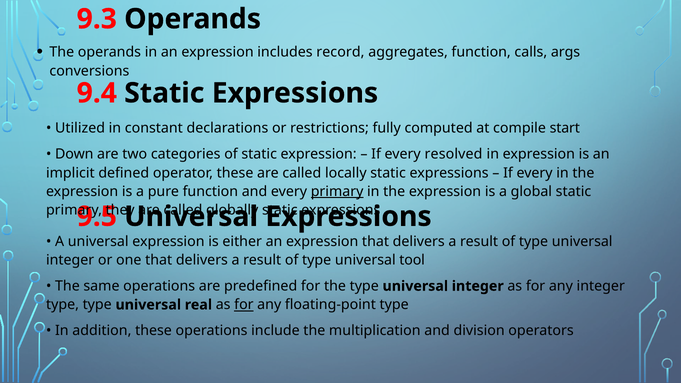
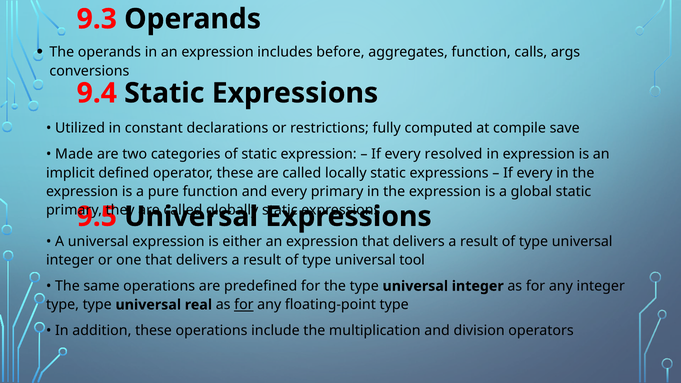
record: record -> before
start: start -> save
Down: Down -> Made
primary at (337, 192) underline: present -> none
